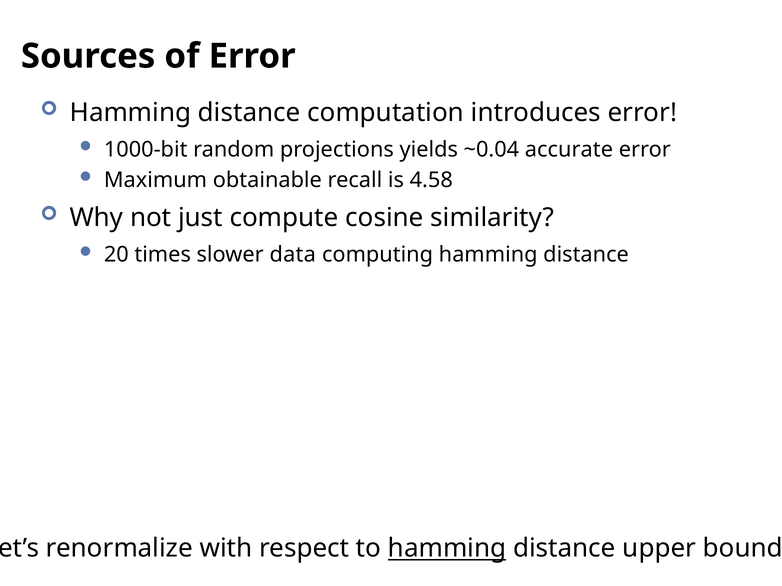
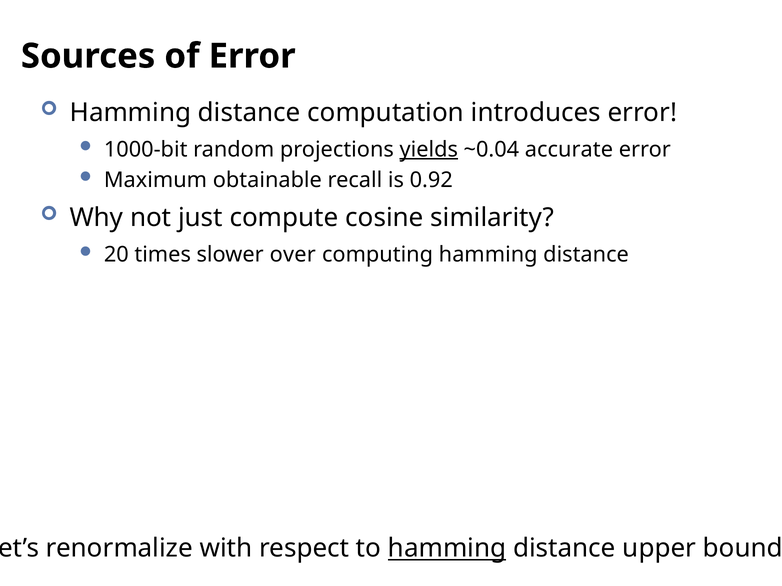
yields underline: none -> present
4.58: 4.58 -> 0.92
data: data -> over
